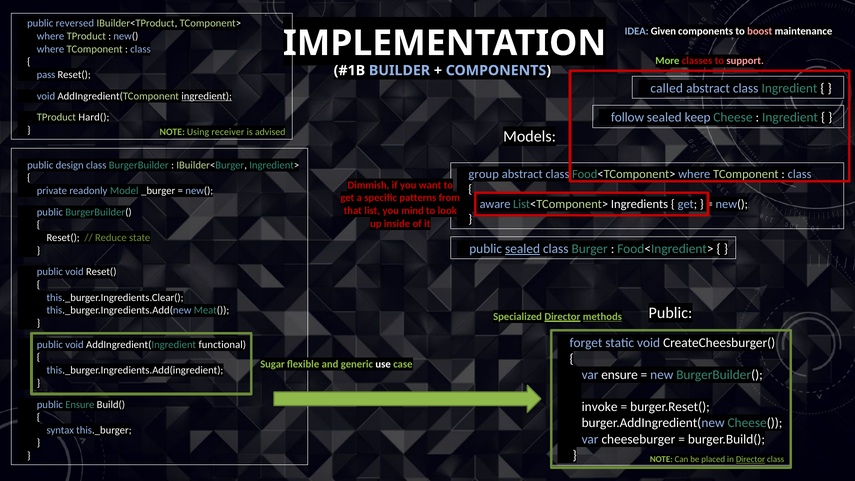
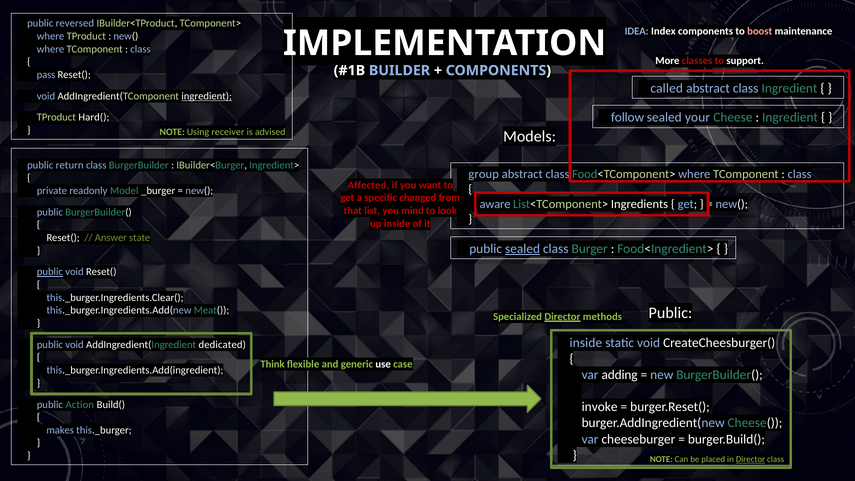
Given: Given -> Index
More colour: light green -> white
support colour: pink -> white
keep: keep -> your
design: design -> return
Dimmish: Dimmish -> Affected
patterns: patterns -> changed
Reduce: Reduce -> Answer
public at (50, 272) underline: none -> present
methods underline: present -> none
forget at (586, 343): forget -> inside
functional: functional -> dedicated
Sugar: Sugar -> Think
var ensure: ensure -> adding
public Ensure: Ensure -> Action
syntax: syntax -> makes
